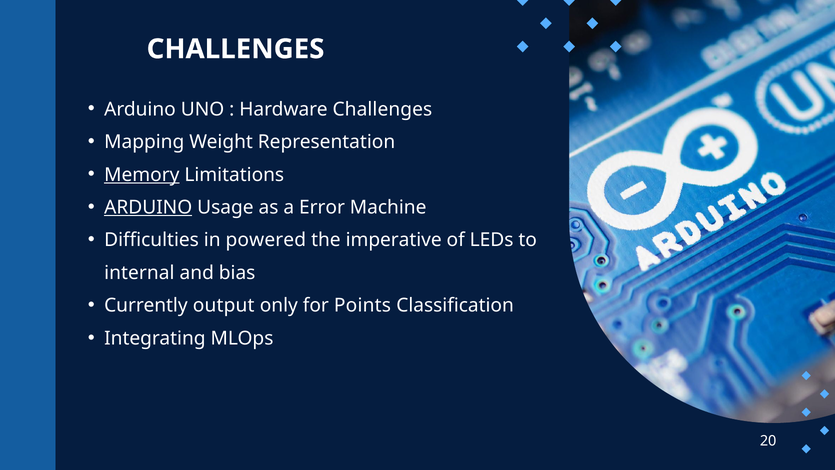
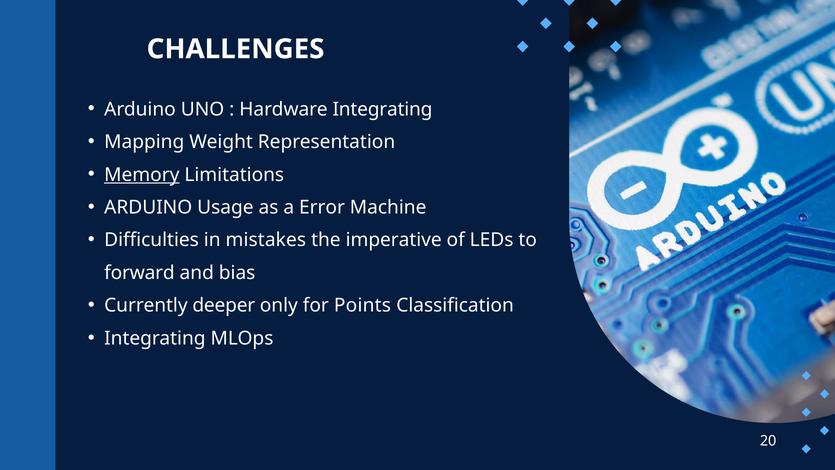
Hardware Challenges: Challenges -> Integrating
ARDUINO at (148, 207) underline: present -> none
powered: powered -> mistakes
internal: internal -> forward
output: output -> deeper
